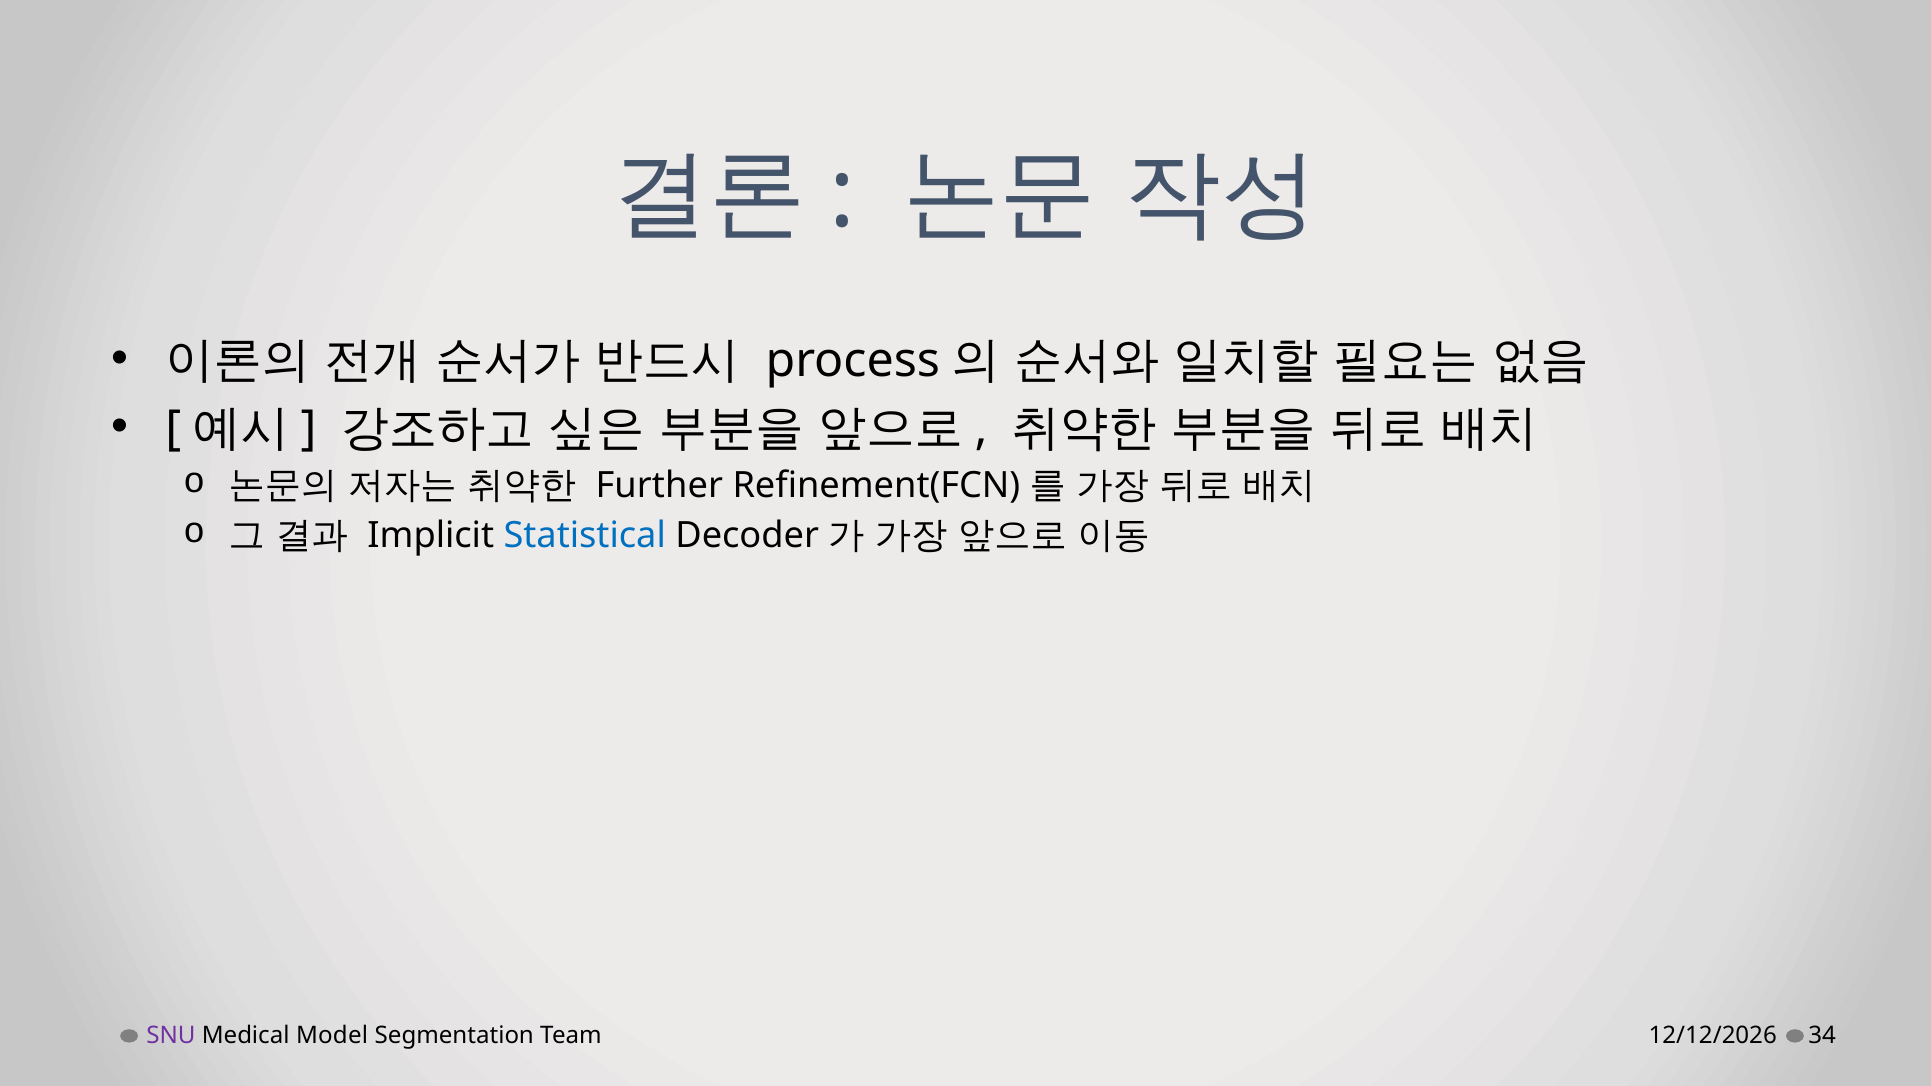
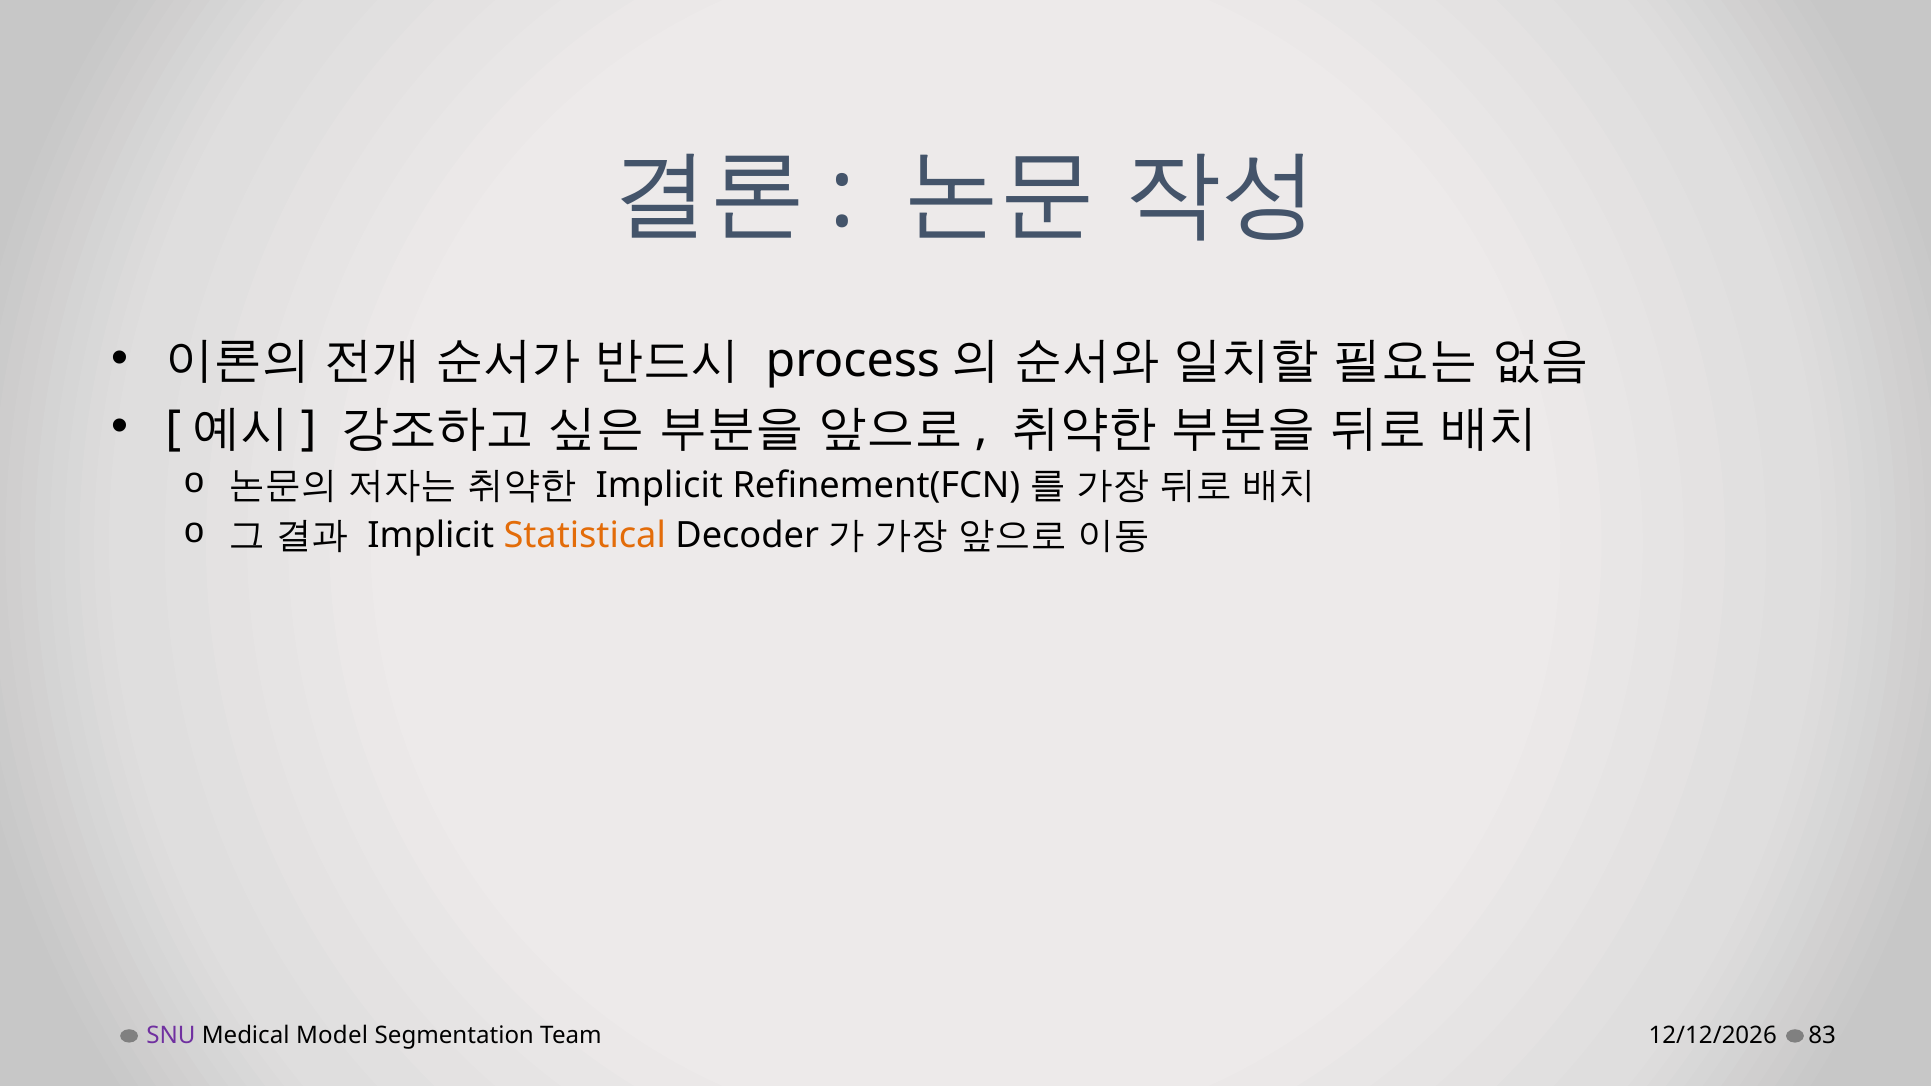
Further at (659, 485): Further -> Implicit
Statistical colour: blue -> orange
34: 34 -> 83
